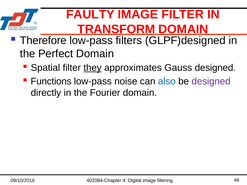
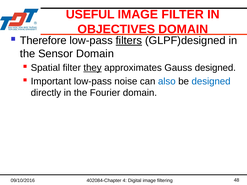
FAULTY: FAULTY -> USEFUL
TRANSFORM: TRANSFORM -> OBJECTIVES
filters underline: none -> present
Perfect: Perfect -> Sensor
Functions: Functions -> Important
designed at (211, 81) colour: purple -> blue
